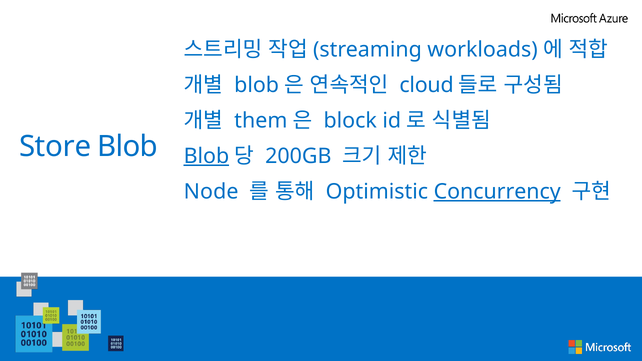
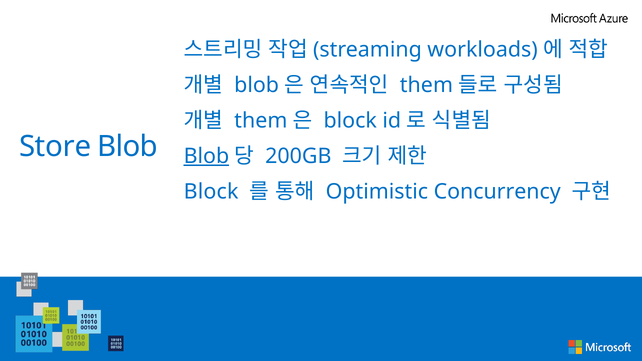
cloud at (427, 85): cloud -> them
Node at (211, 192): Node -> Block
Concurrency underline: present -> none
